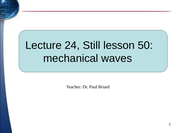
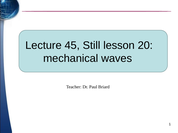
24: 24 -> 45
50: 50 -> 20
